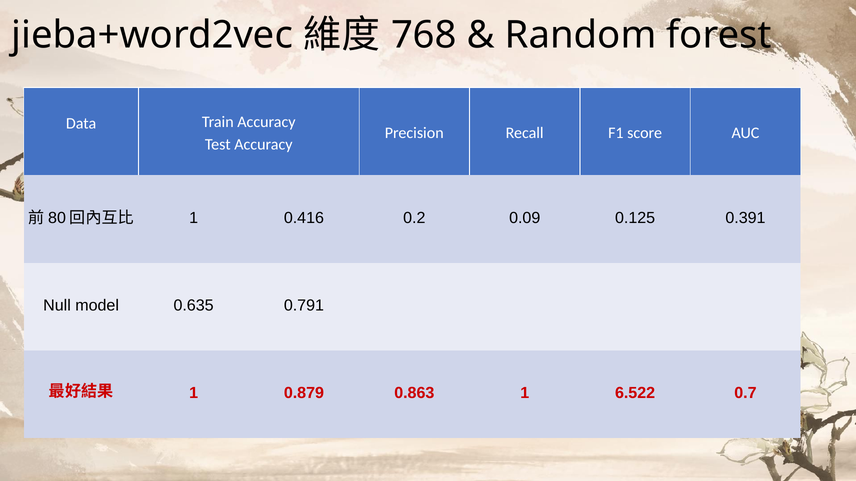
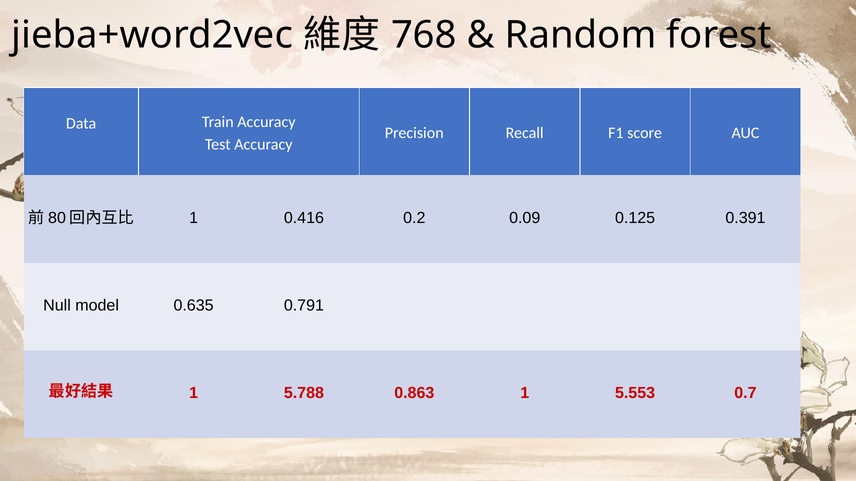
0.879: 0.879 -> 5.788
6.522: 6.522 -> 5.553
